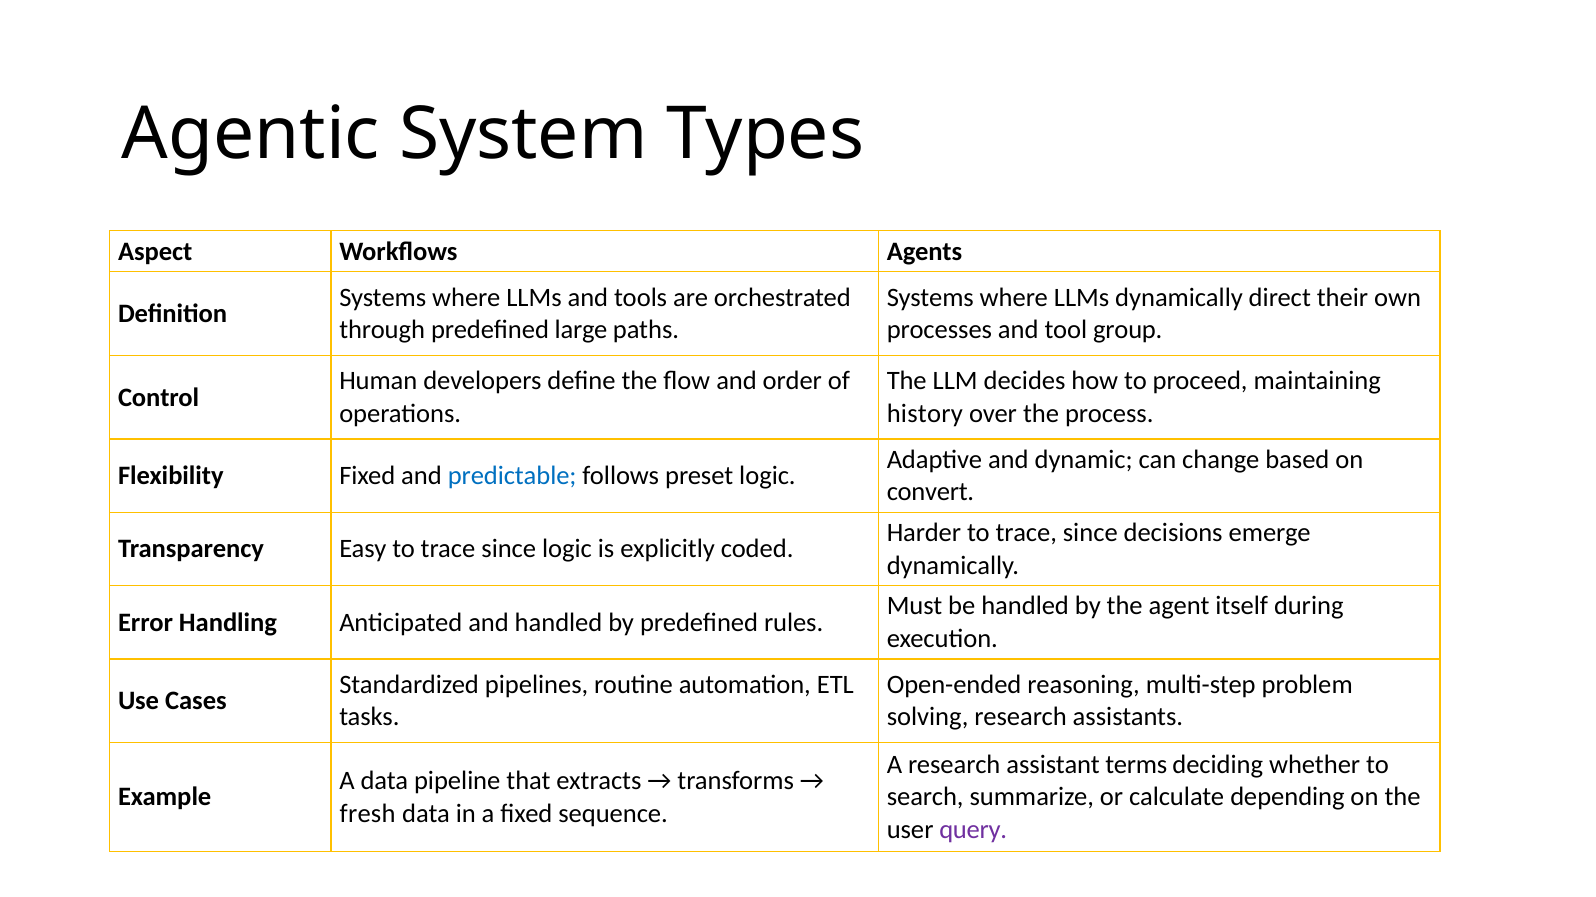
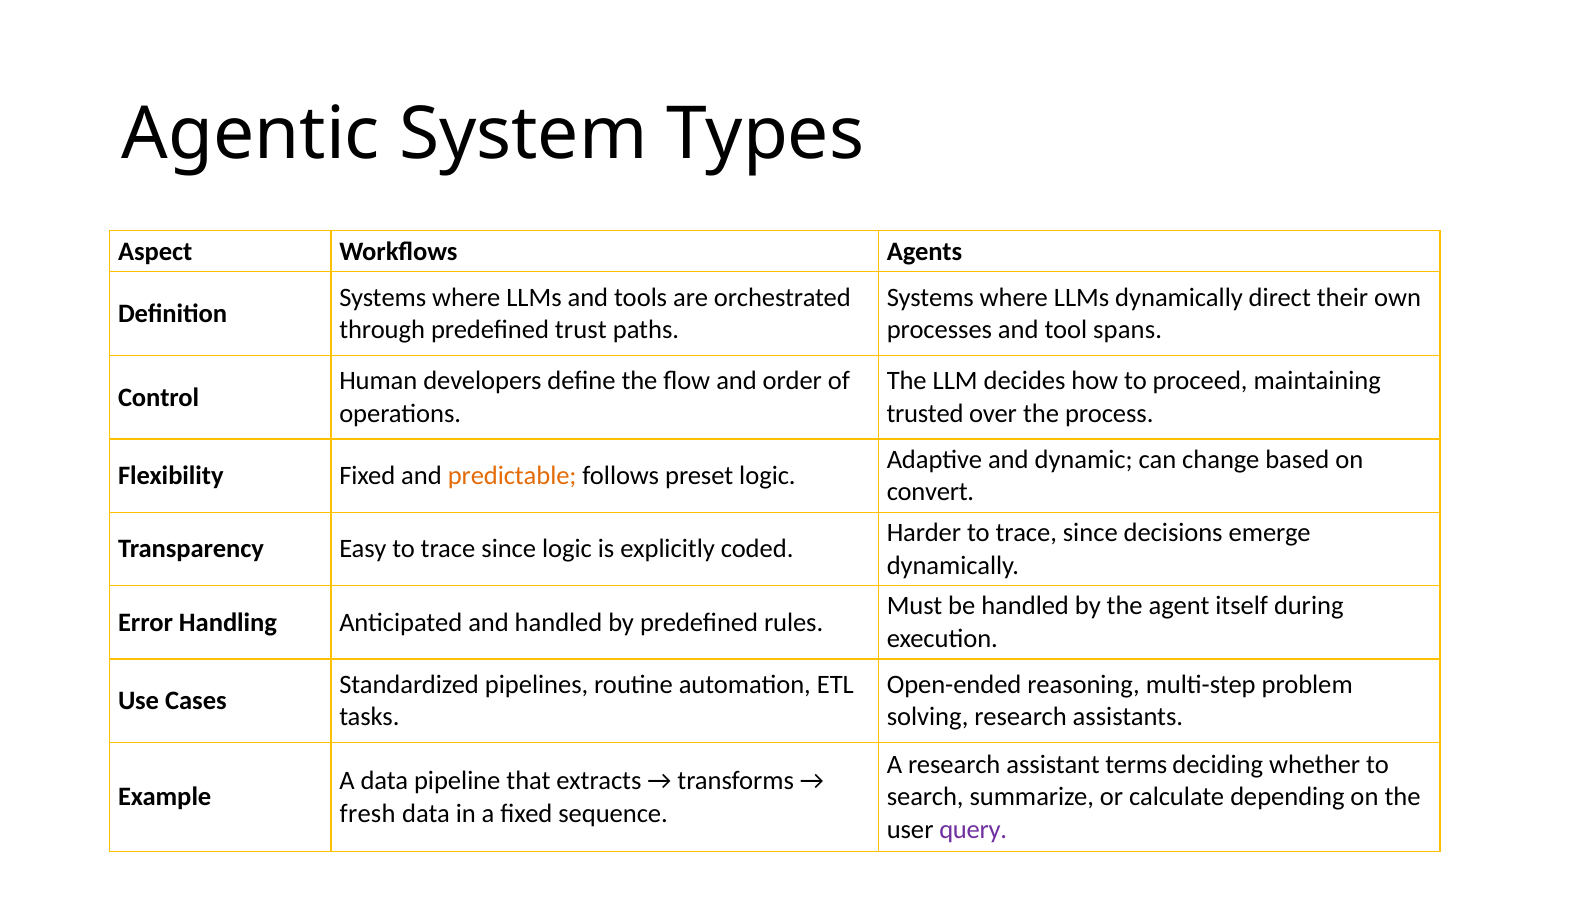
large: large -> trust
group: group -> spans
history: history -> trusted
predictable colour: blue -> orange
